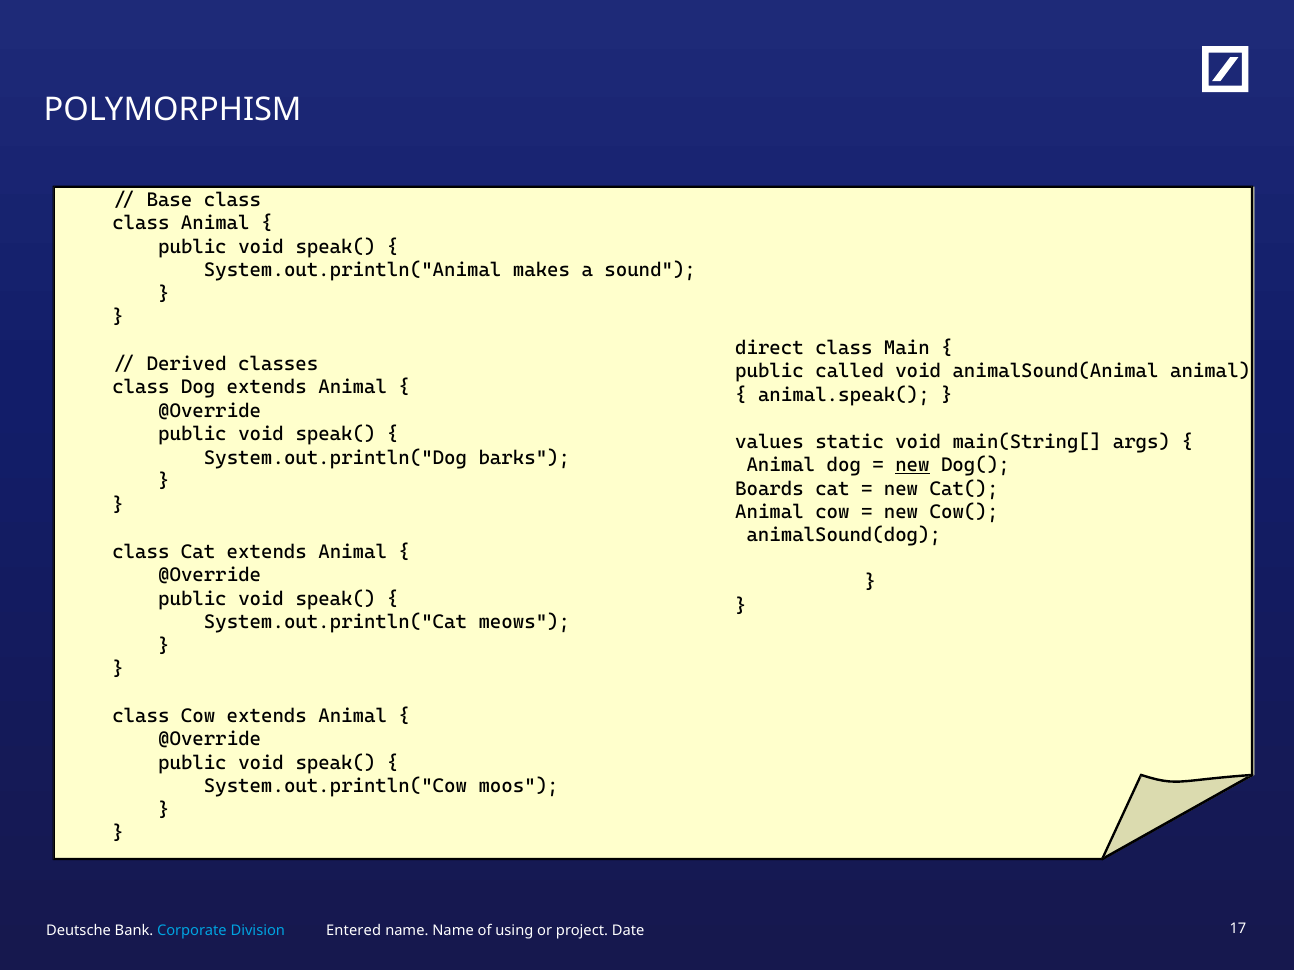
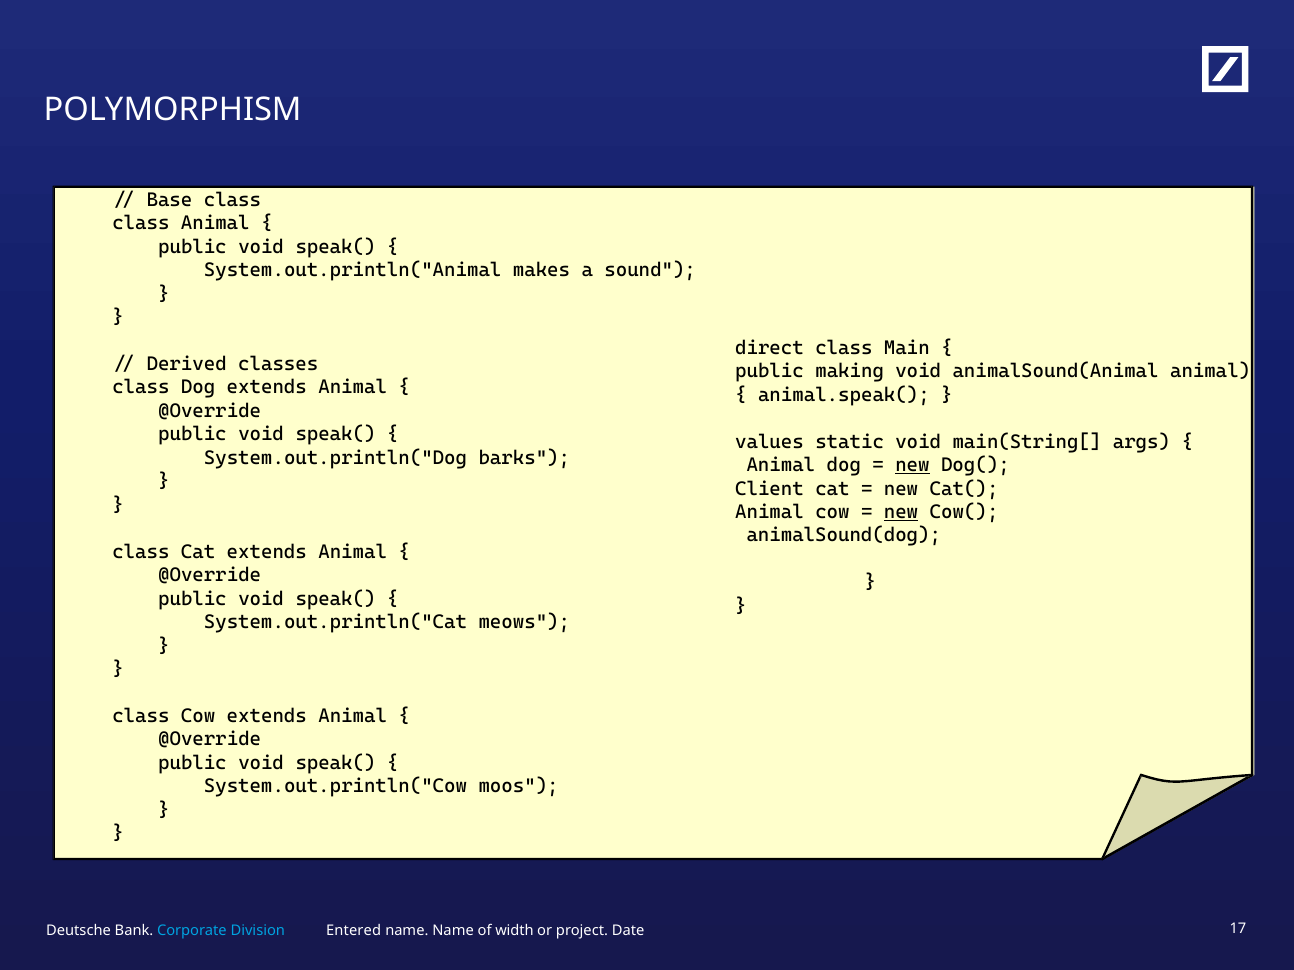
called: called -> making
Boards: Boards -> Client
new at (901, 512) underline: none -> present
using: using -> width
